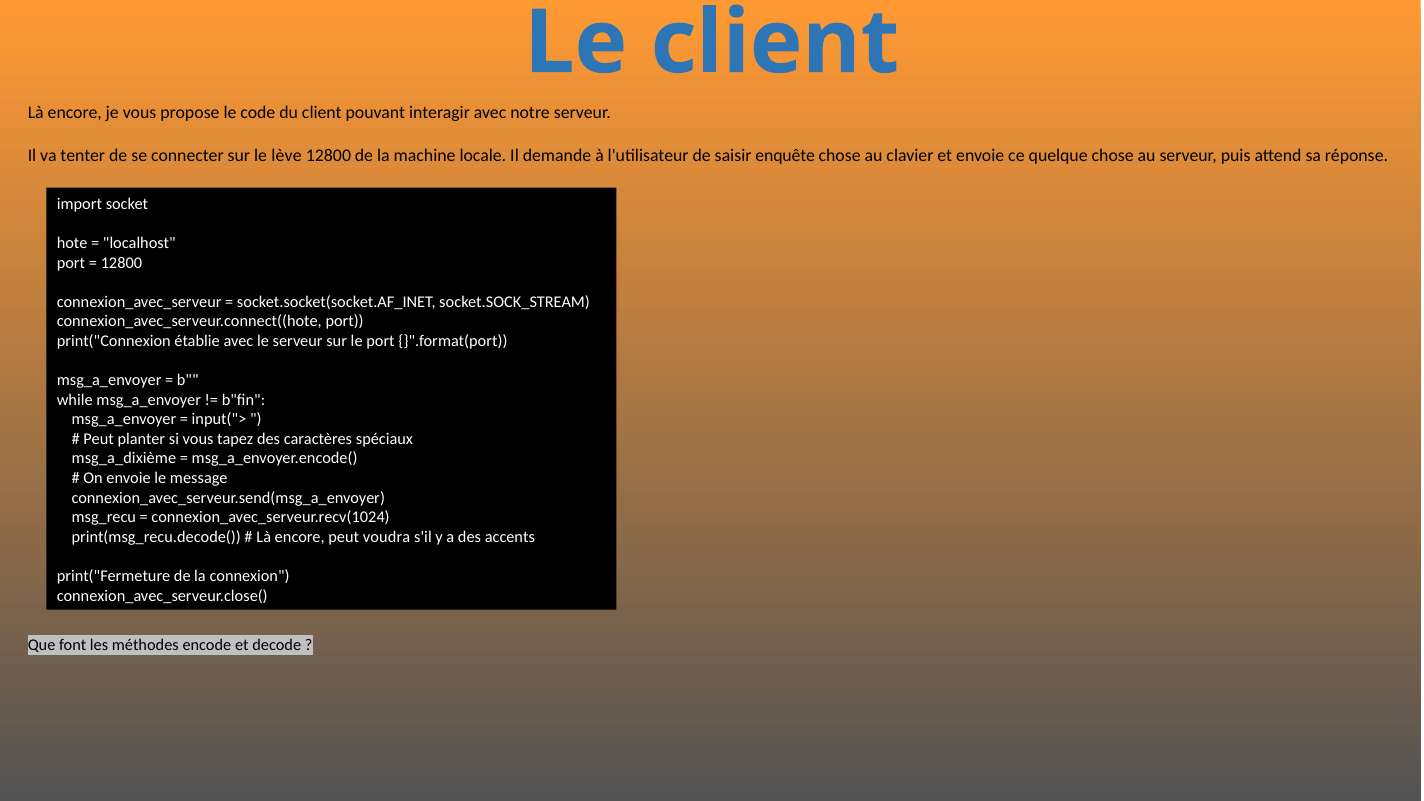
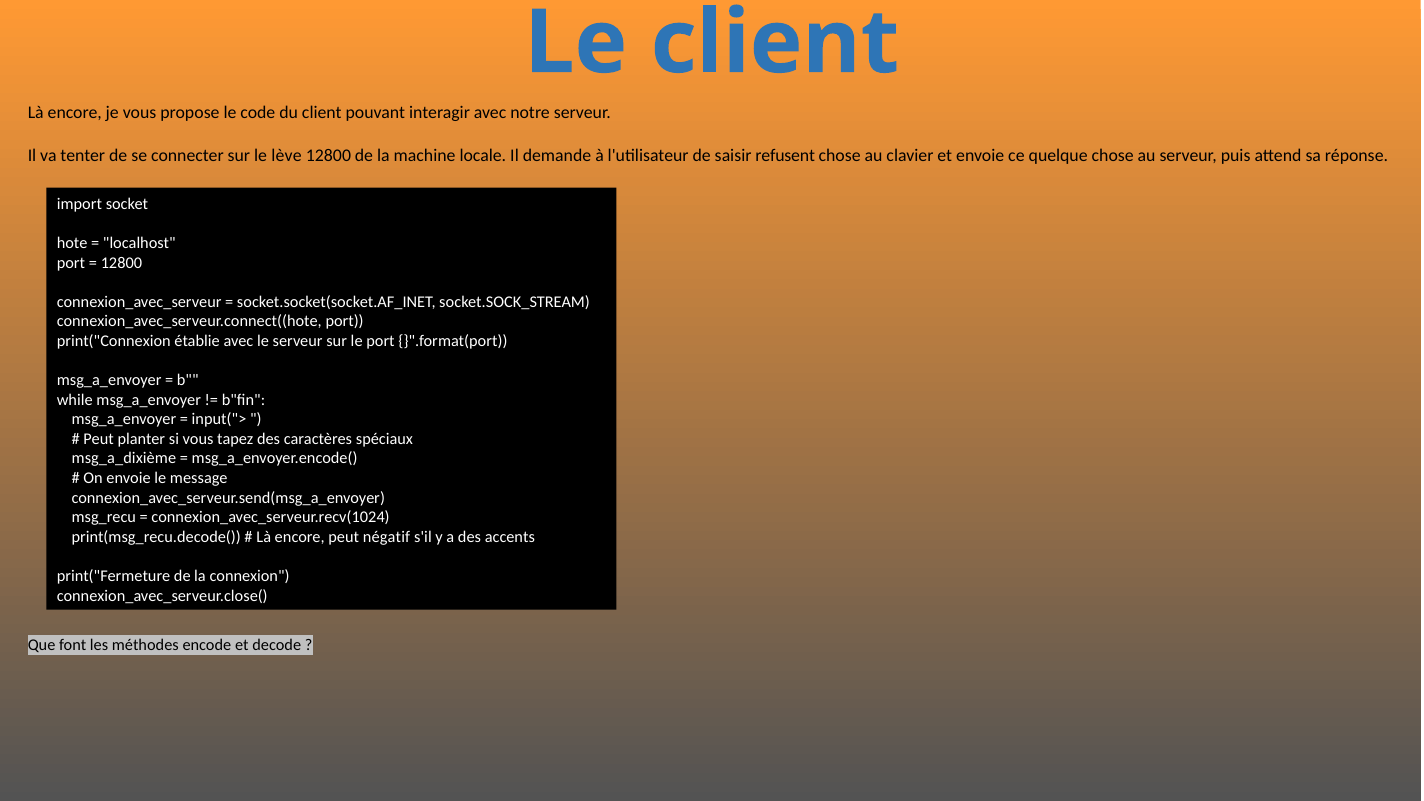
enquête: enquête -> refusent
voudra: voudra -> négatif
